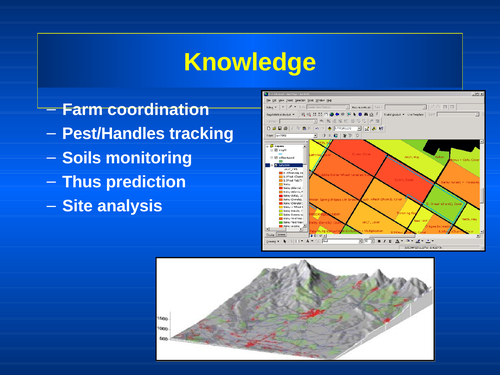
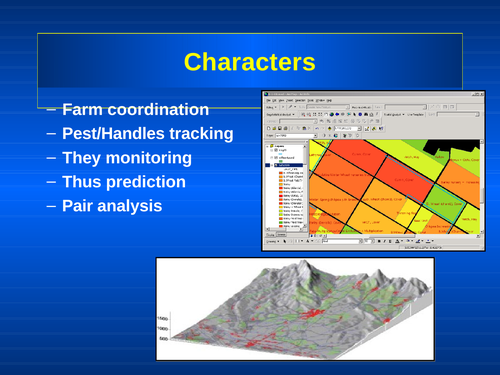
Knowledge: Knowledge -> Characters
Soils: Soils -> They
Site: Site -> Pair
